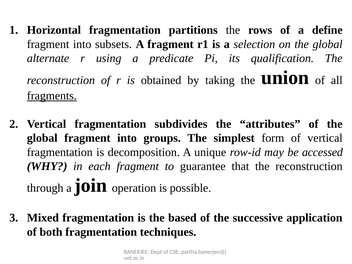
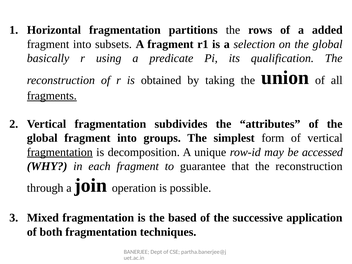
define: define -> added
alternate: alternate -> basically
fragmentation at (60, 152) underline: none -> present
